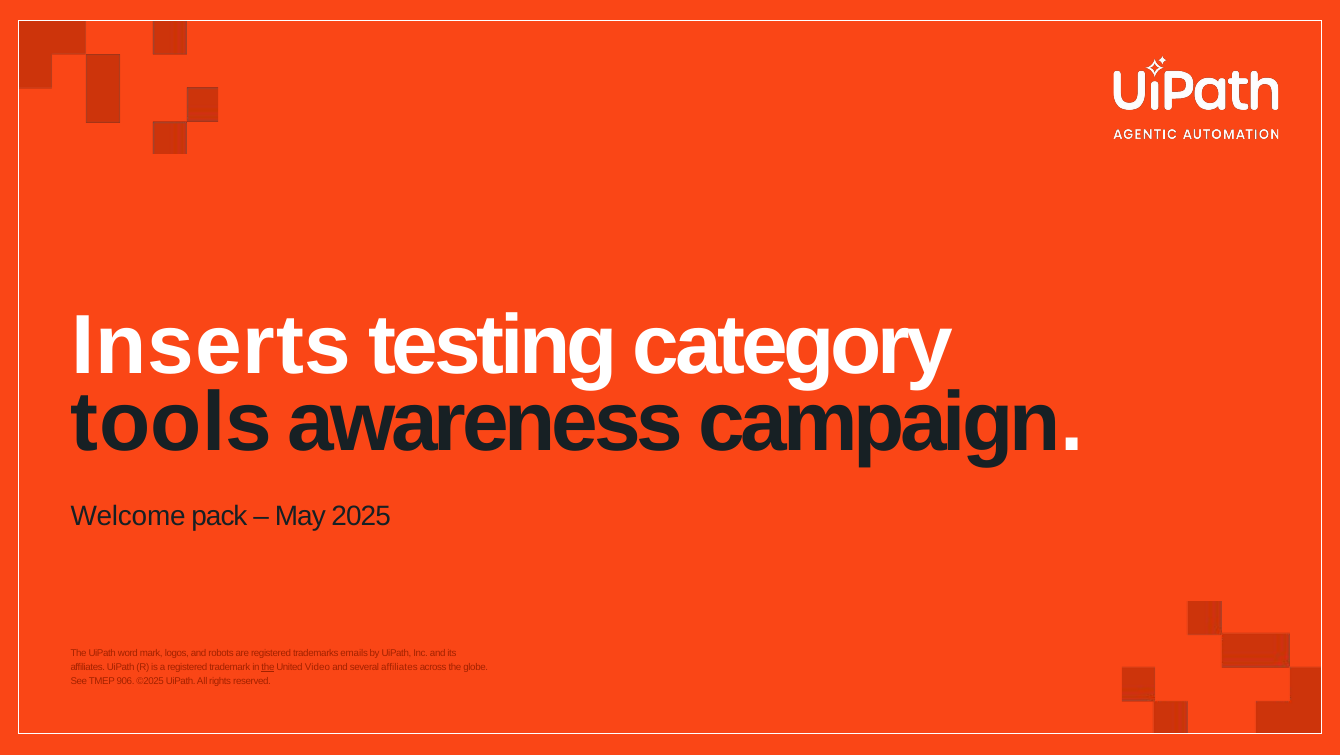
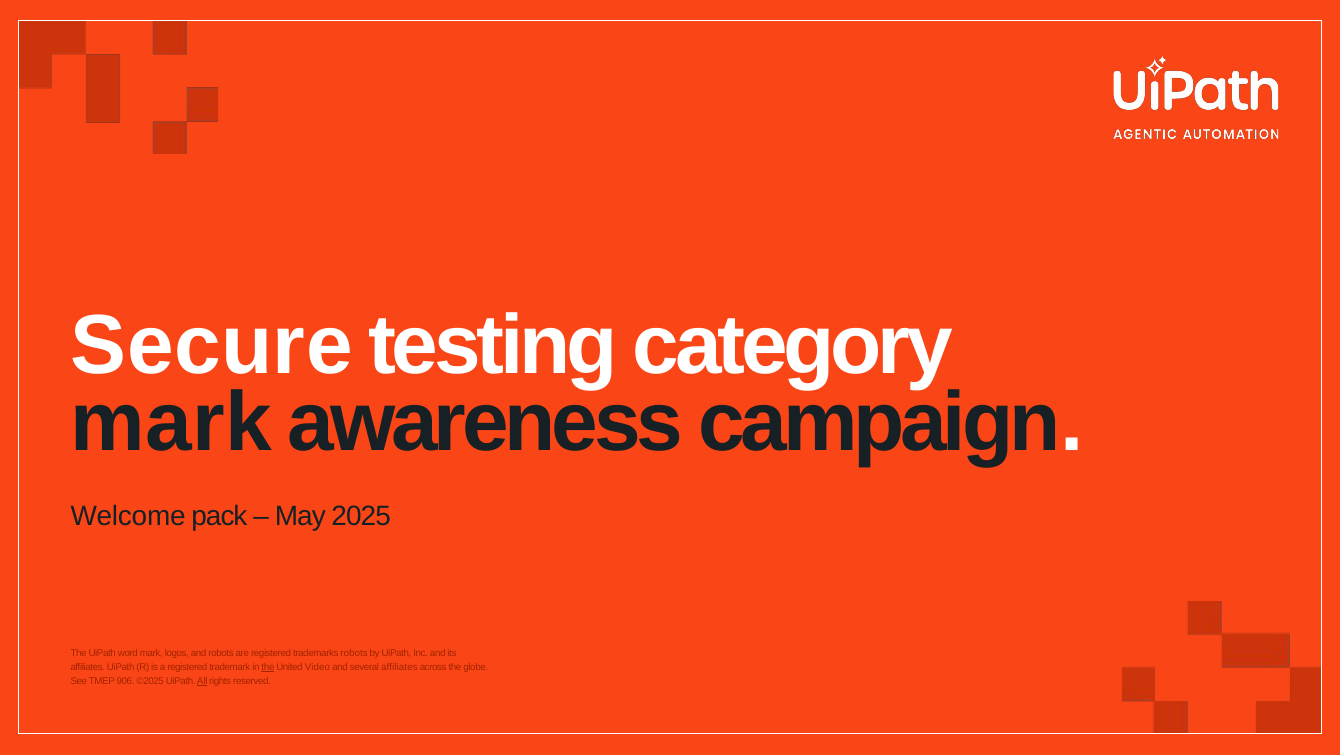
Inserts: Inserts -> Secure
tools at (172, 422): tools -> mark
trademarks emails: emails -> robots
All underline: none -> present
